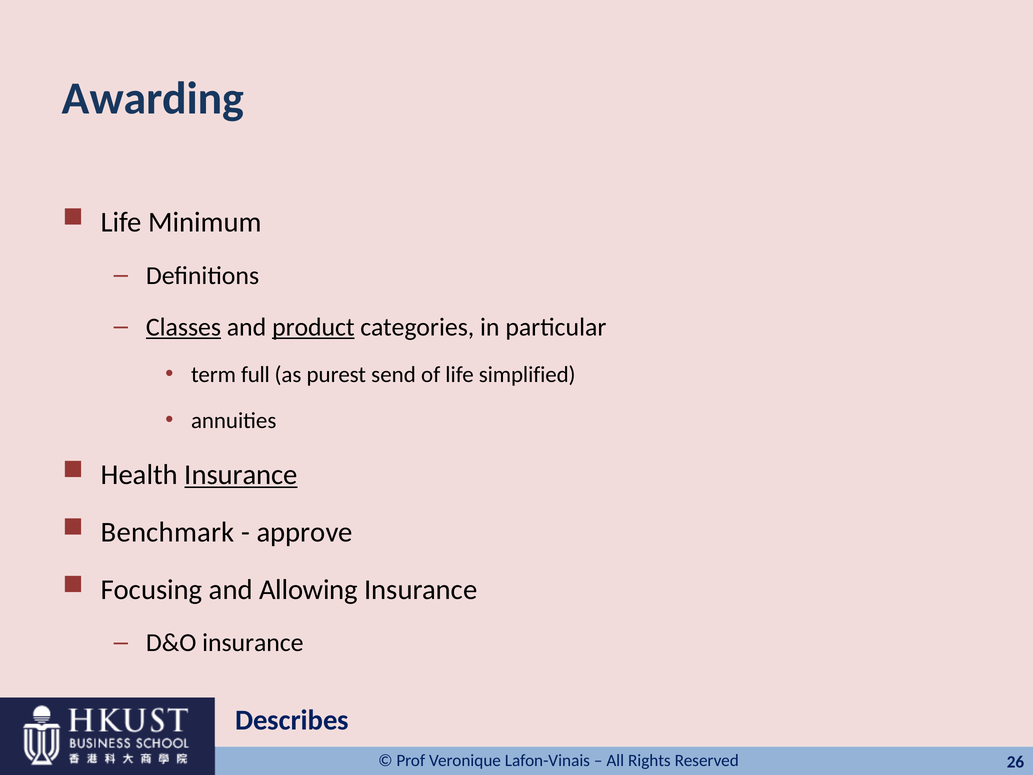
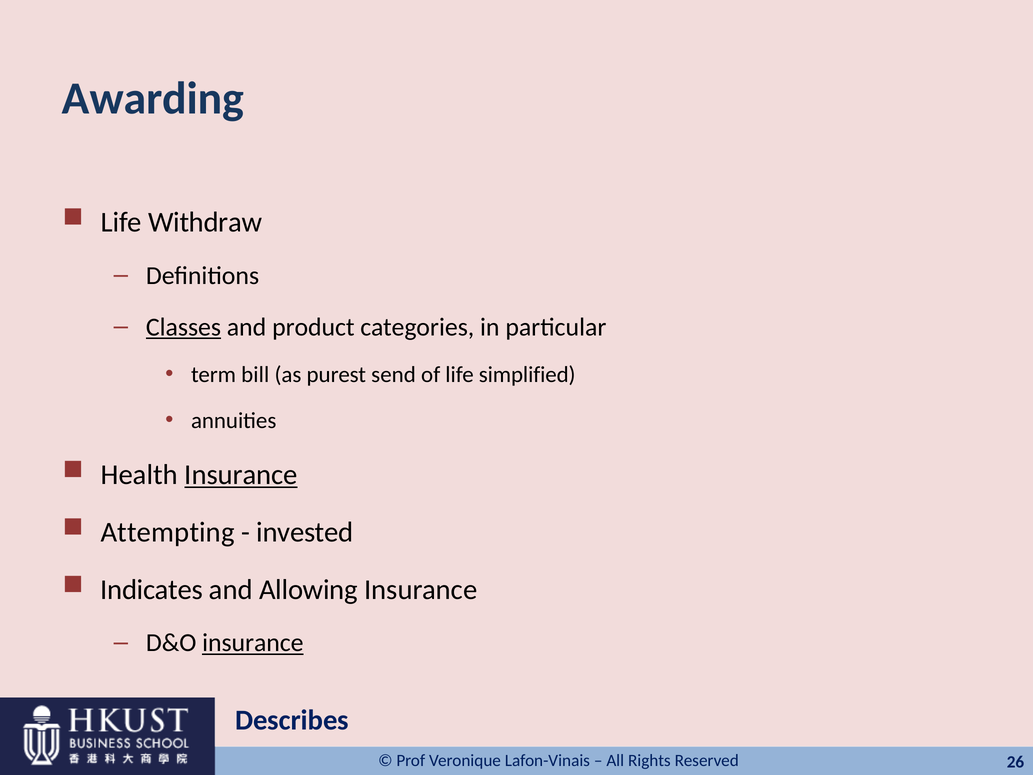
Minimum: Minimum -> Withdraw
product underline: present -> none
full: full -> bill
Benchmark: Benchmark -> Attempting
approve: approve -> invested
Focusing: Focusing -> Indicates
insurance at (253, 643) underline: none -> present
